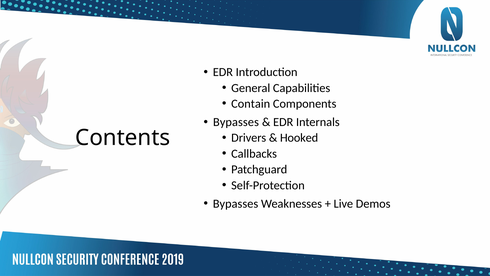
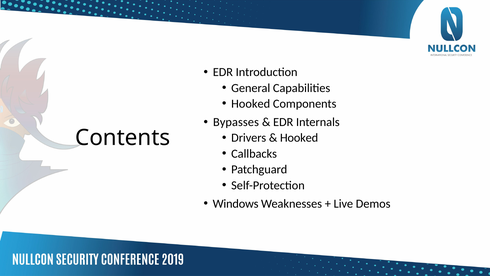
Contain at (251, 104): Contain -> Hooked
Bypasses at (236, 203): Bypasses -> Windows
